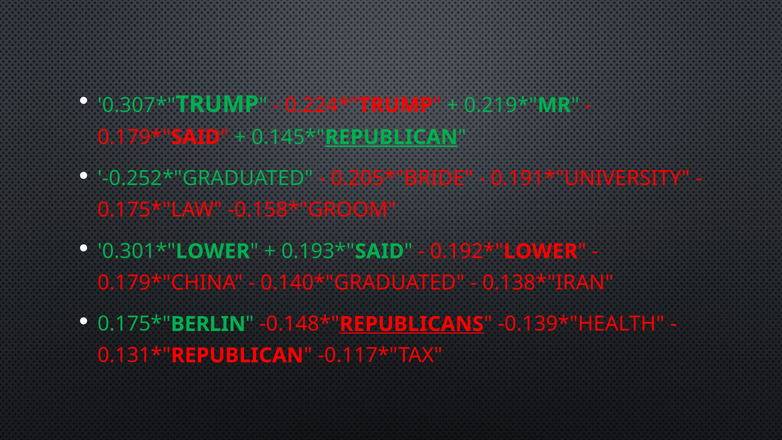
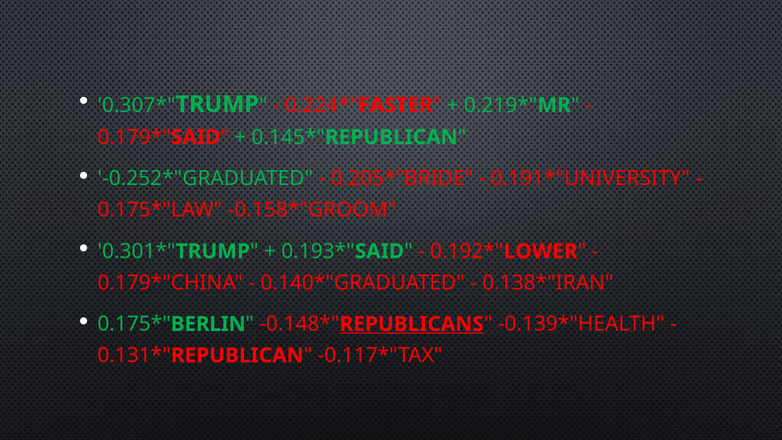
TRUMP: TRUMP -> FASTER
REPUBLICAN at (391, 137) underline: present -> none
LOWER at (213, 251): LOWER -> TRUMP
